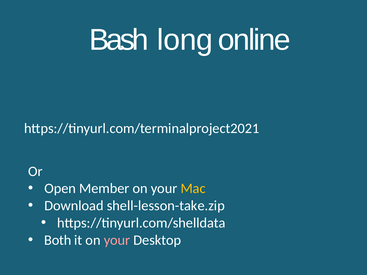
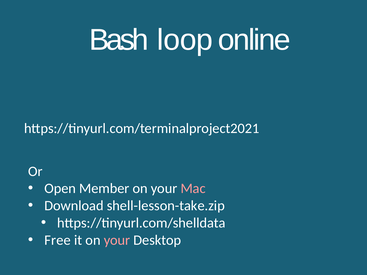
long: long -> loop
Mac colour: yellow -> pink
Both: Both -> Free
